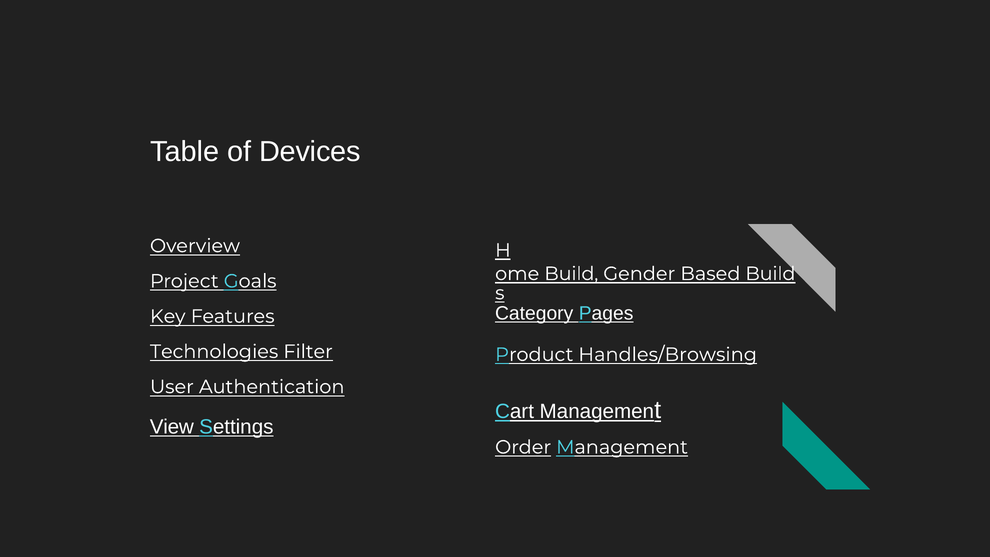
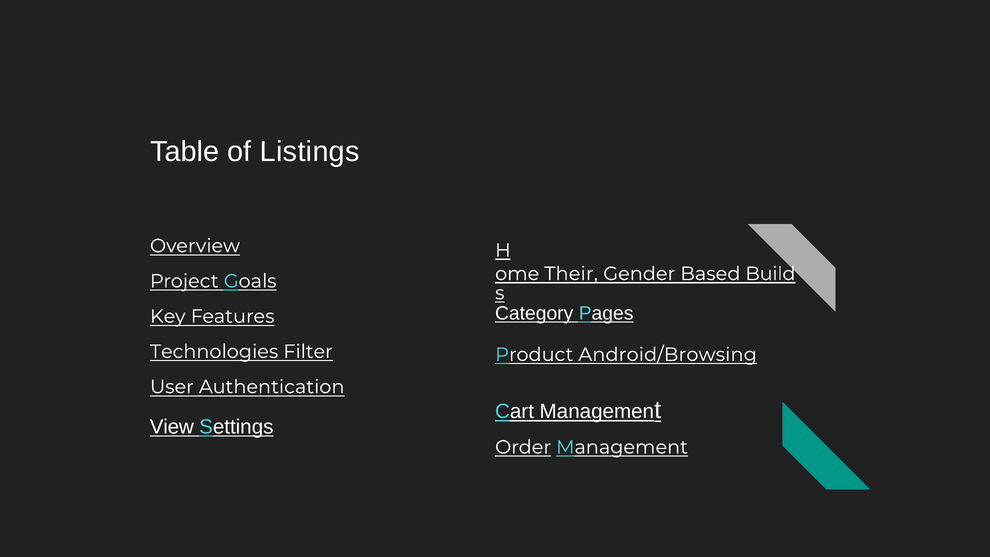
Devices: Devices -> Listings
Build at (571, 274): Build -> Their
Handles/Browsing: Handles/Browsing -> Android/Browsing
